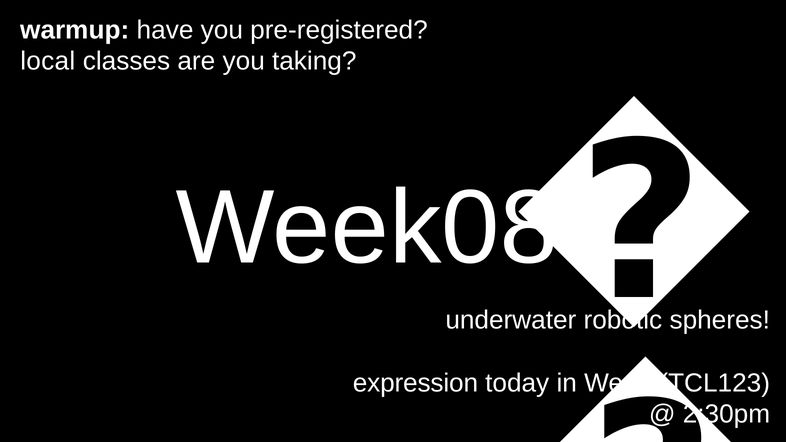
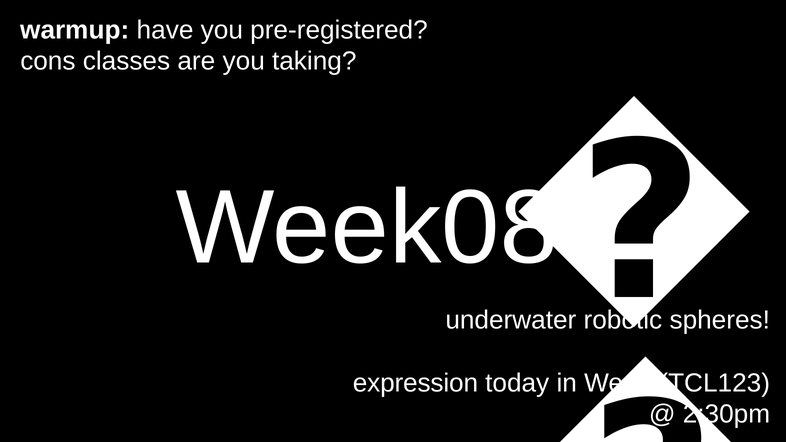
local: local -> cons
